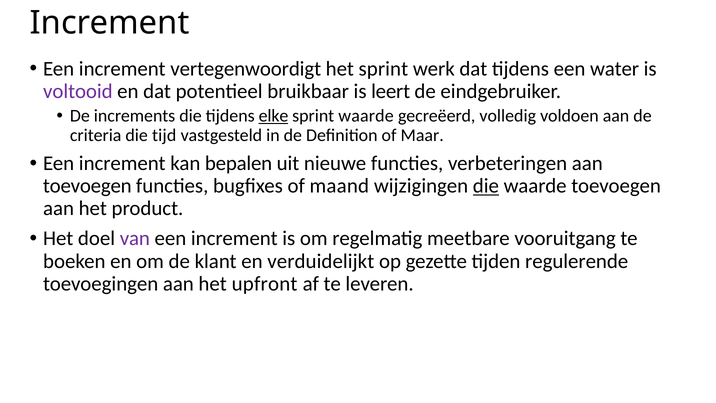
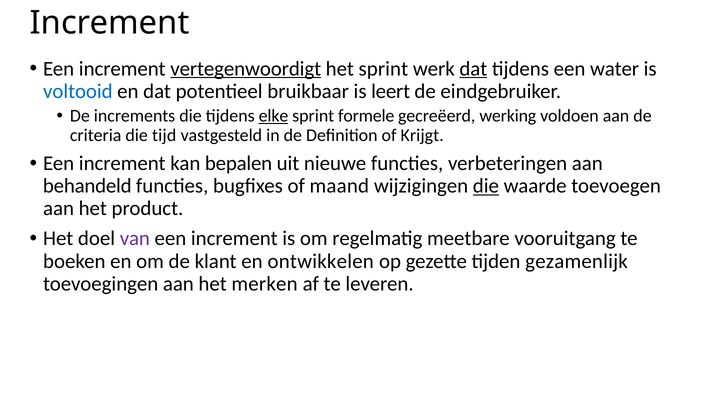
vertegenwoordigt underline: none -> present
dat at (473, 69) underline: none -> present
voltooid colour: purple -> blue
sprint waarde: waarde -> formele
volledig: volledig -> werking
Maar: Maar -> Krijgt
toevoegen at (87, 186): toevoegen -> behandeld
verduidelijkt: verduidelijkt -> ontwikkelen
regulerende: regulerende -> gezamenlijk
upfront: upfront -> merken
